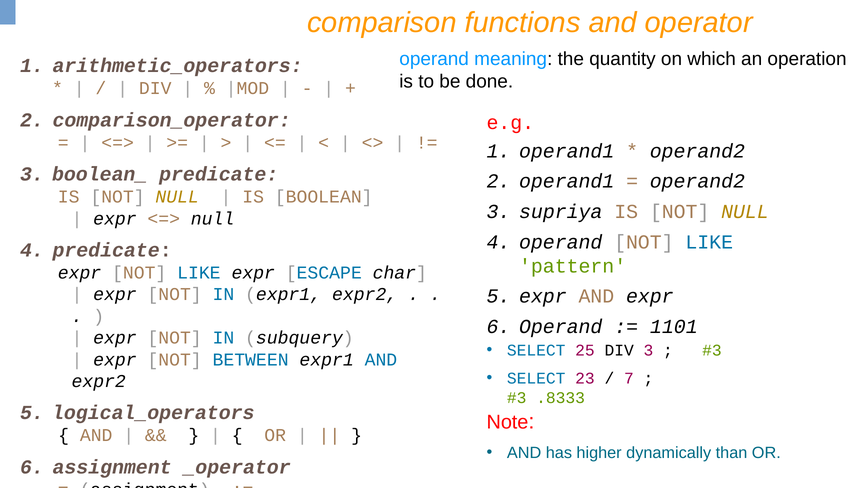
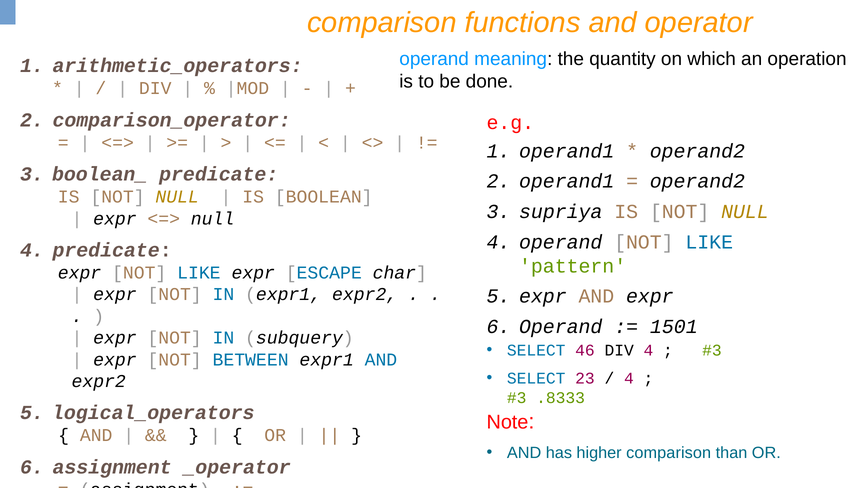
1101: 1101 -> 1501
25: 25 -> 46
DIV 3: 3 -> 4
7 at (629, 379): 7 -> 4
higher dynamically: dynamically -> comparison
